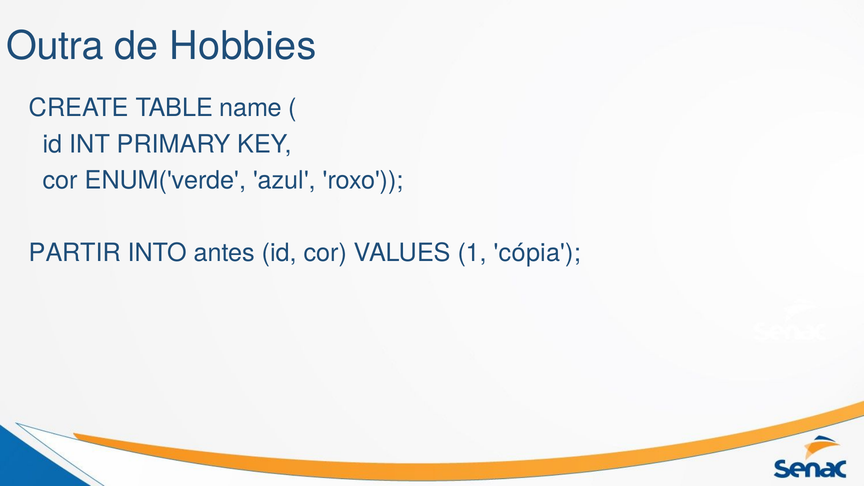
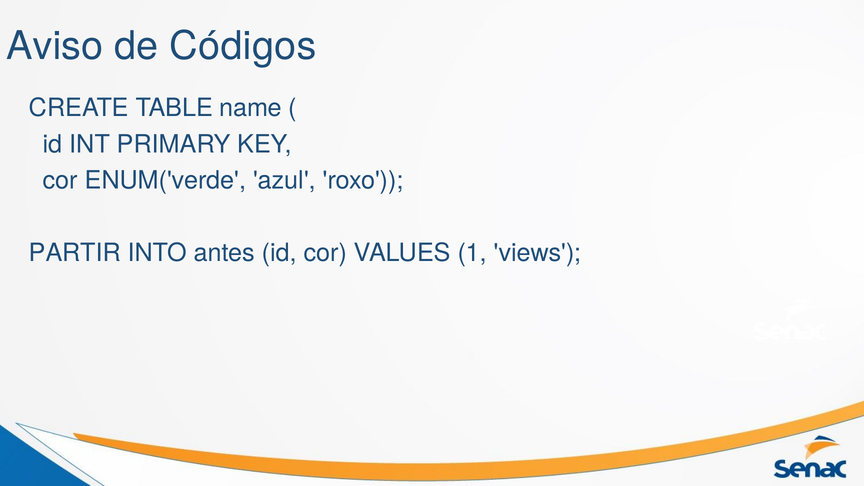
Outra: Outra -> Aviso
Hobbies: Hobbies -> Códigos
cópia: cópia -> views
